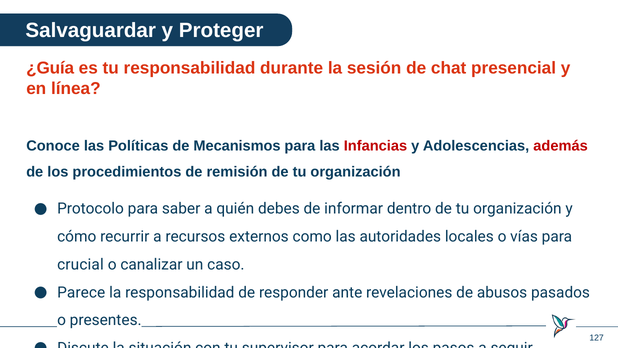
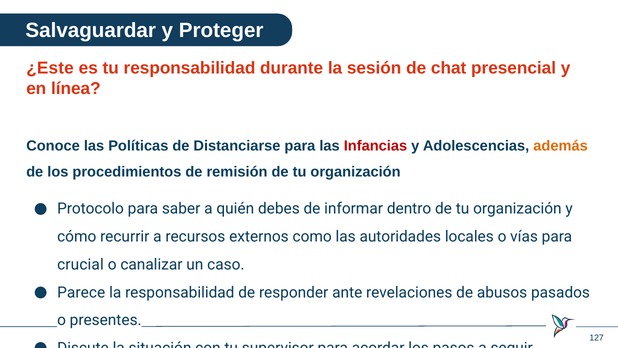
¿Guía: ¿Guía -> ¿Este
Mecanismos: Mecanismos -> Distanciarse
además colour: red -> orange
